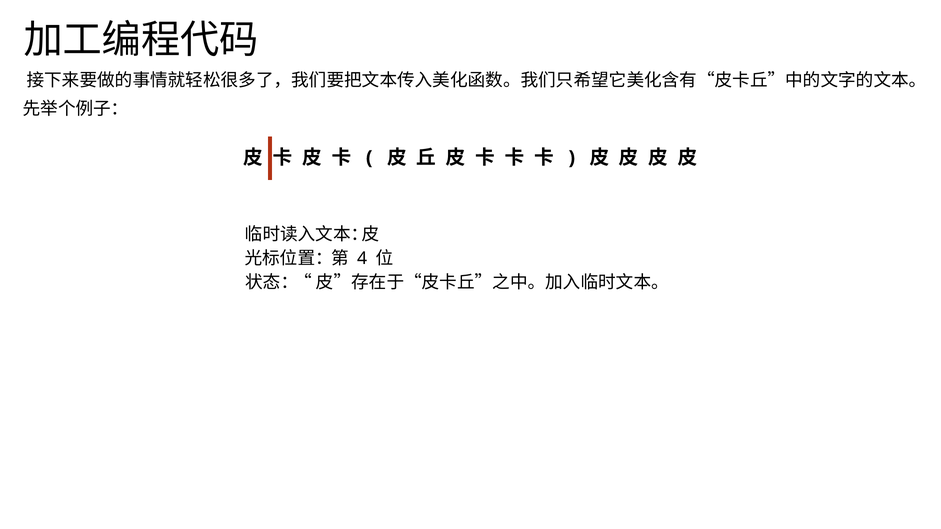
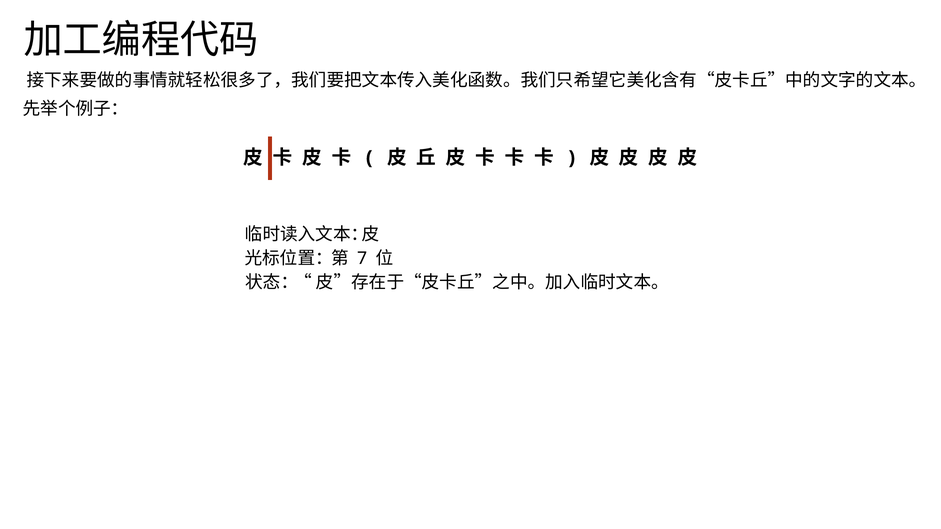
4: 4 -> 7
